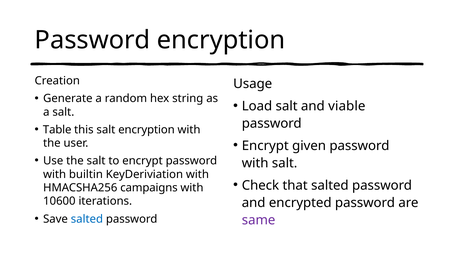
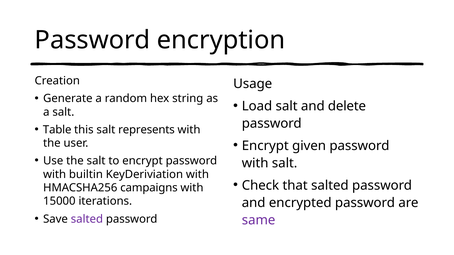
viable: viable -> delete
salt encryption: encryption -> represents
10600: 10600 -> 15000
salted at (87, 219) colour: blue -> purple
